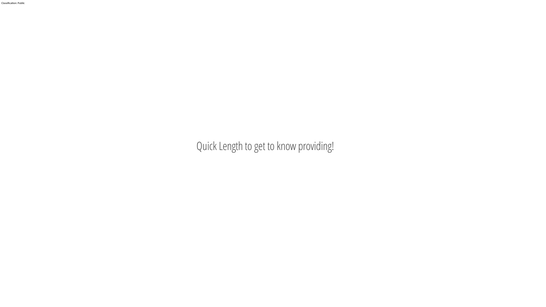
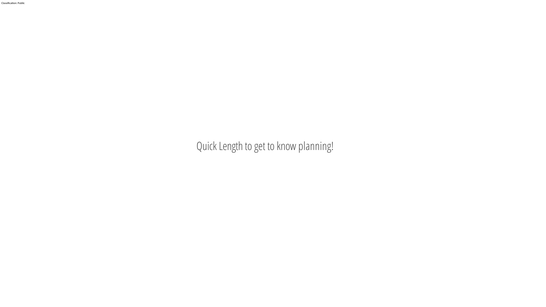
providing: providing -> planning
